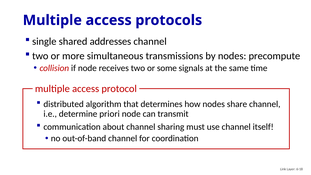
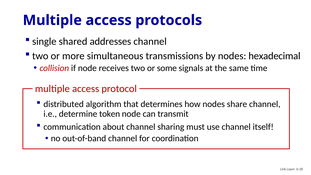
precompute: precompute -> hexadecimal
priori: priori -> token
